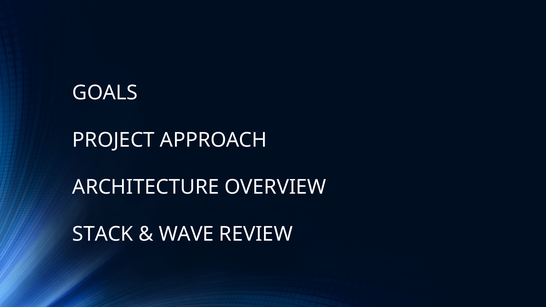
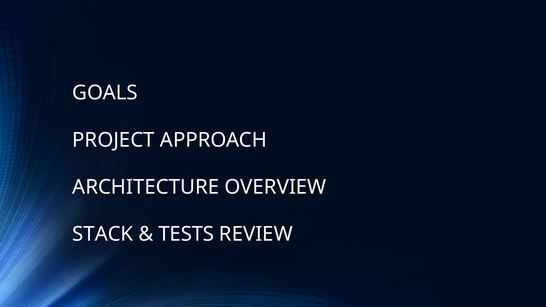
WAVE: WAVE -> TESTS
